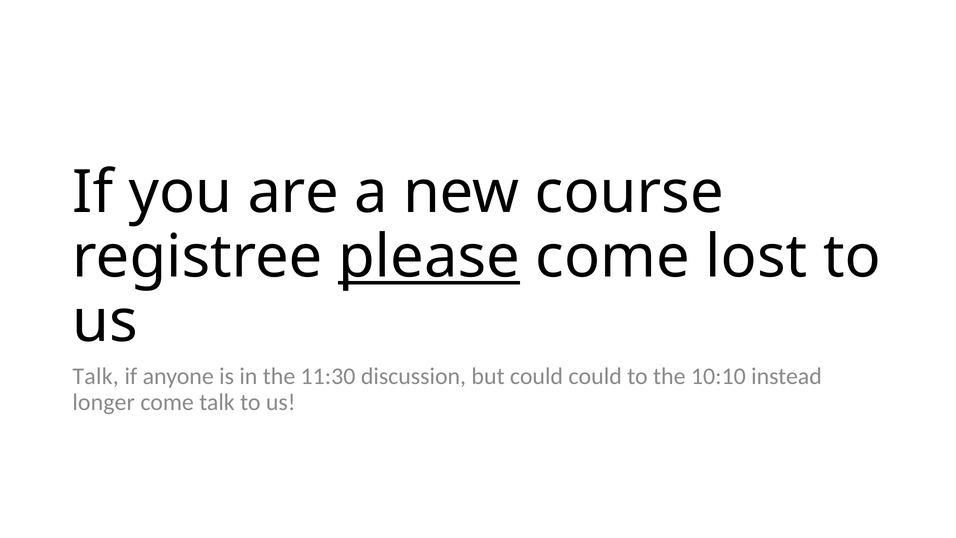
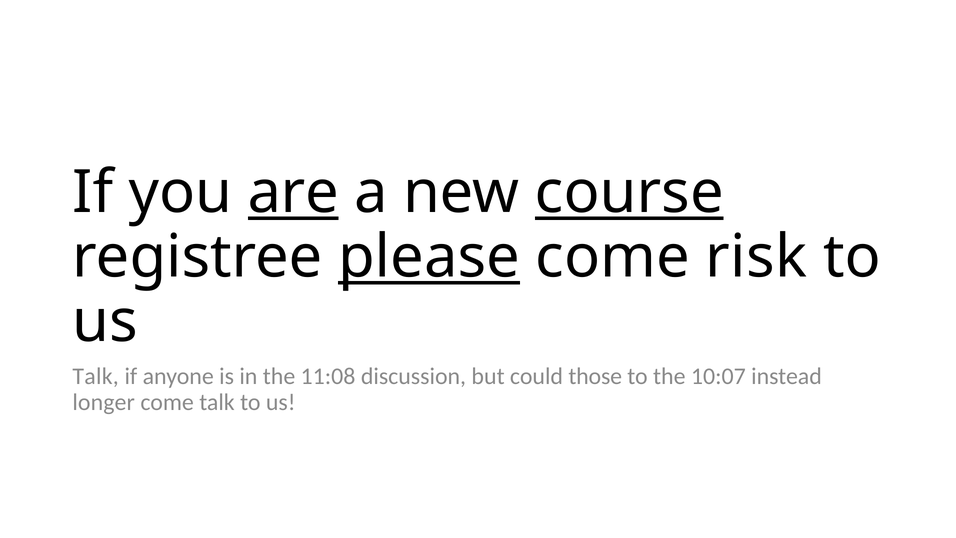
are underline: none -> present
course underline: none -> present
lost: lost -> risk
11:30: 11:30 -> 11:08
could could: could -> those
10:10: 10:10 -> 10:07
